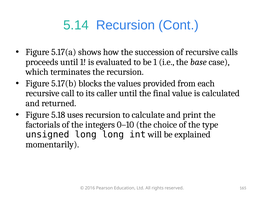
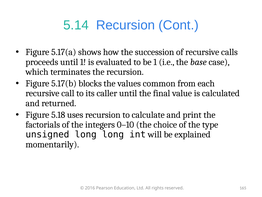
provided: provided -> common
